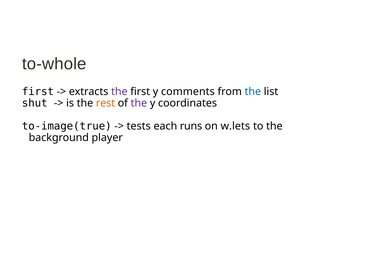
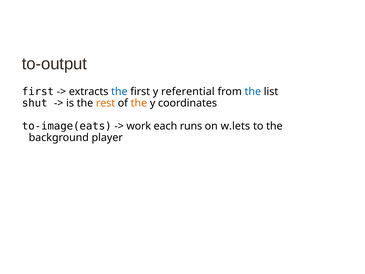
to-whole: to-whole -> to-output
the at (119, 91) colour: purple -> blue
comments: comments -> referential
the at (139, 103) colour: purple -> orange
to-image(true: to-image(true -> to-image(eats
tests: tests -> work
